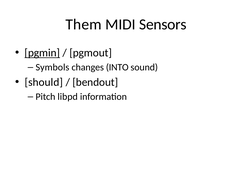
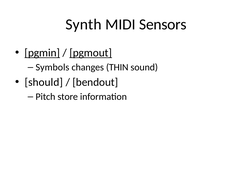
Them: Them -> Synth
pgmout underline: none -> present
INTO: INTO -> THIN
libpd: libpd -> store
